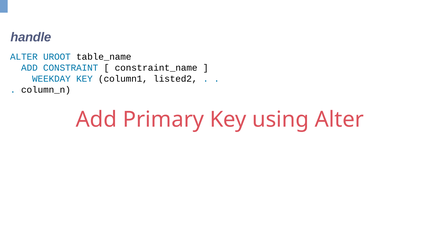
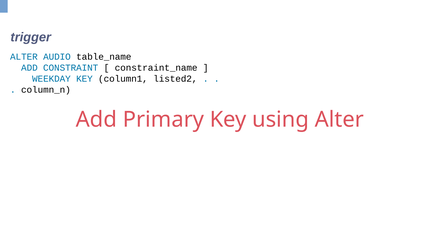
handle: handle -> trigger
UROOT: UROOT -> AUDIO
